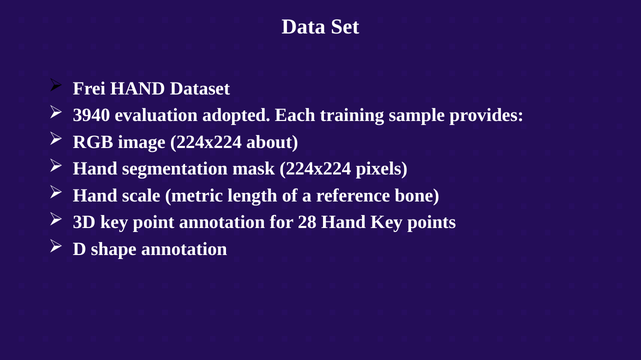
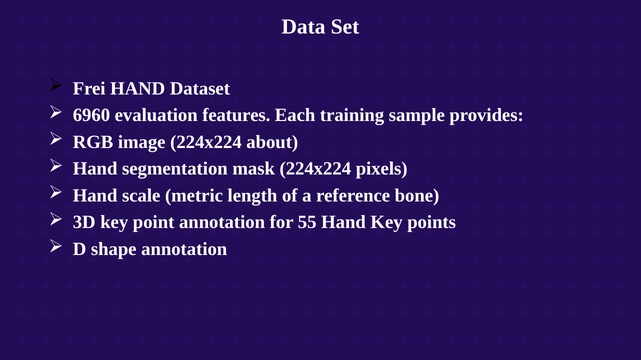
3940: 3940 -> 6960
adopted: adopted -> features
28: 28 -> 55
